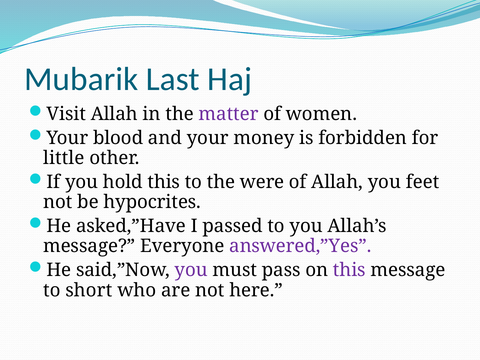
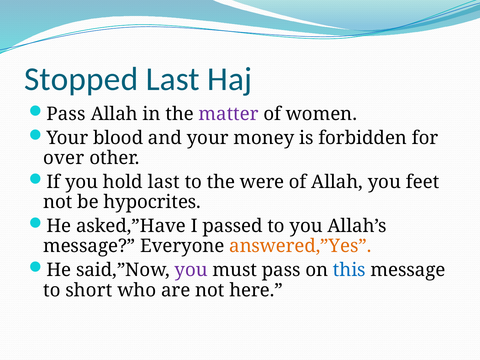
Mubarik: Mubarik -> Stopped
Visit at (66, 114): Visit -> Pass
little: little -> over
hold this: this -> last
answered,”Yes colour: purple -> orange
this at (349, 270) colour: purple -> blue
